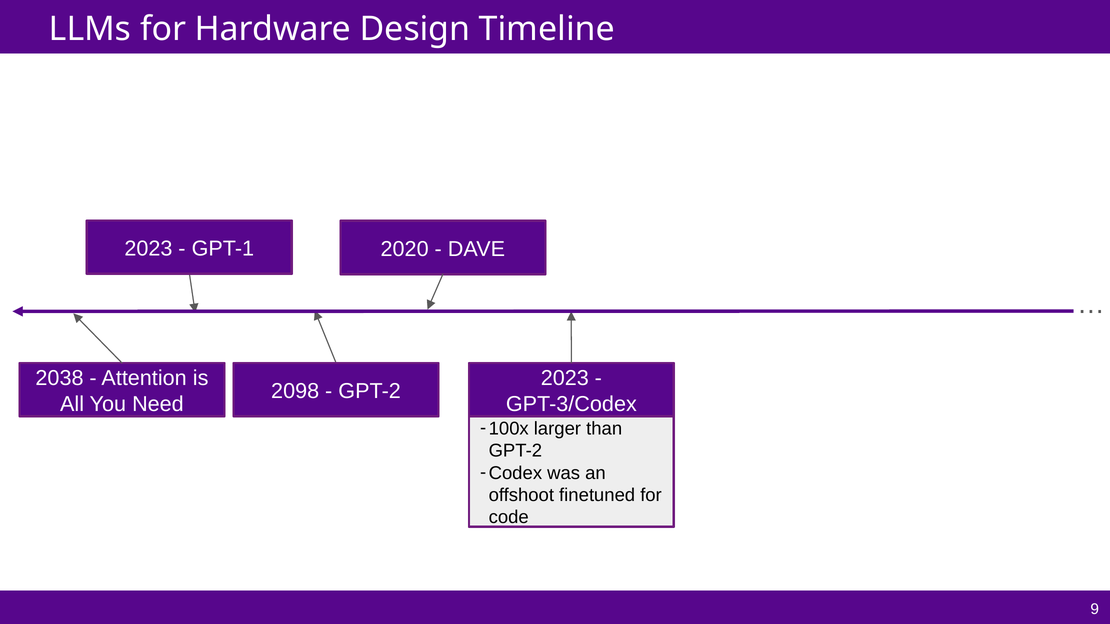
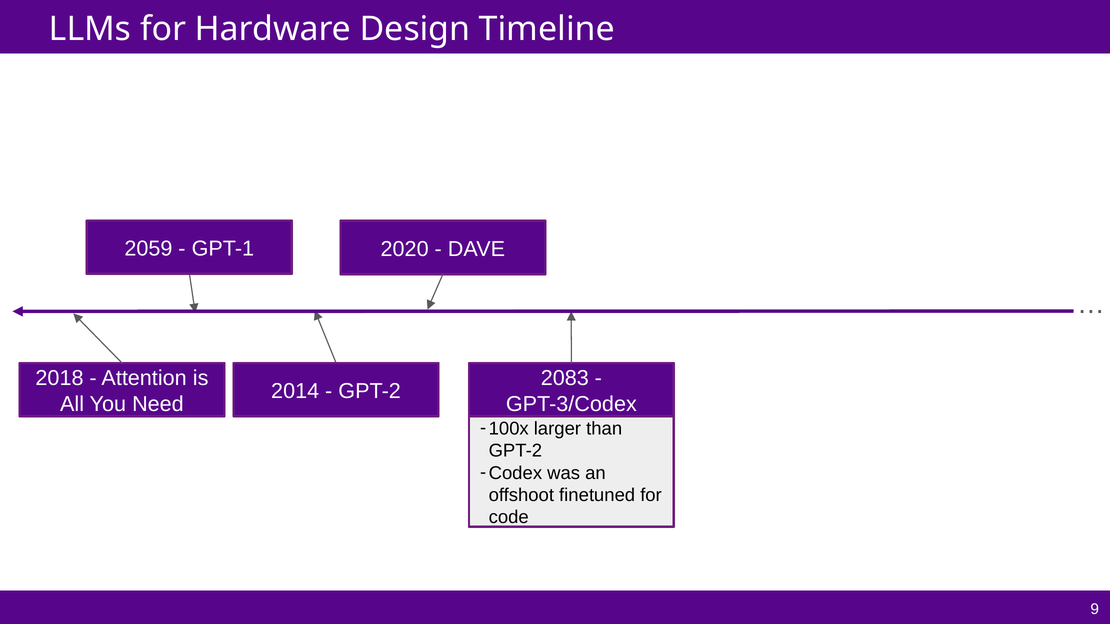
2023 at (148, 249): 2023 -> 2059
2038: 2038 -> 2018
2023 at (565, 378): 2023 -> 2083
2098: 2098 -> 2014
